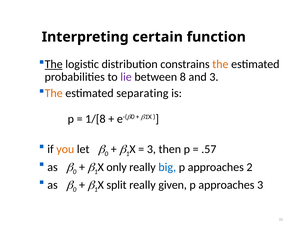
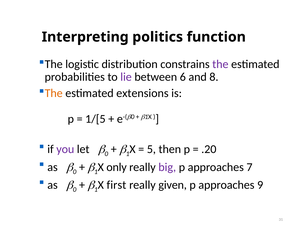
certain: certain -> politics
The at (54, 64) underline: present -> none
the at (220, 64) colour: orange -> purple
8: 8 -> 6
and 3: 3 -> 8
separating: separating -> extensions
1/[8: 1/[8 -> 1/[5
you colour: orange -> purple
3 at (151, 149): 3 -> 5
.57: .57 -> .20
big colour: blue -> purple
2: 2 -> 7
split: split -> first
approaches 3: 3 -> 9
